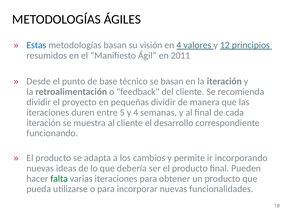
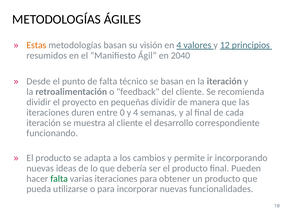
Estas colour: blue -> orange
2011: 2011 -> 2040
de base: base -> falta
5: 5 -> 0
